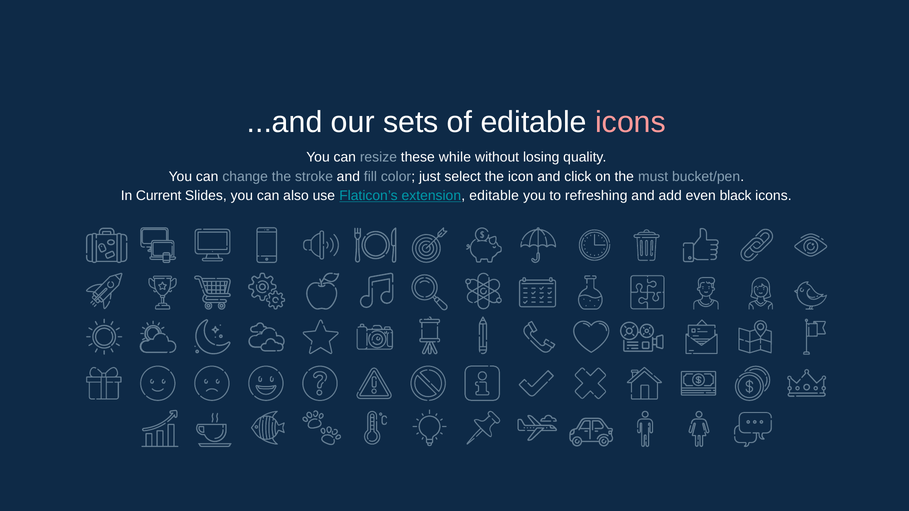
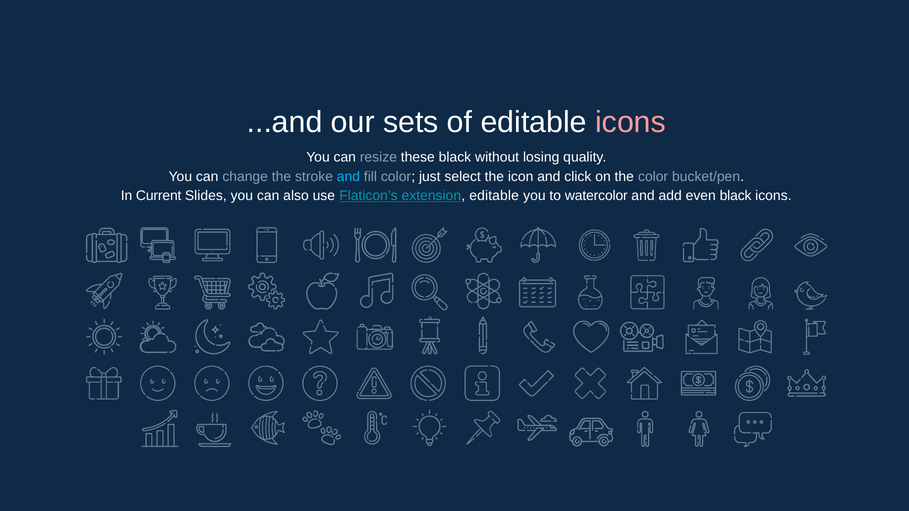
these while: while -> black
and at (348, 177) colour: white -> light blue
the must: must -> color
refreshing: refreshing -> watercolor
